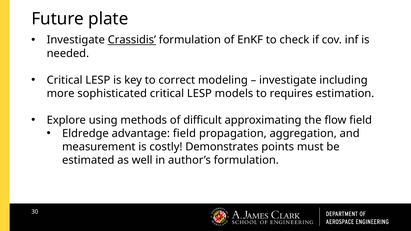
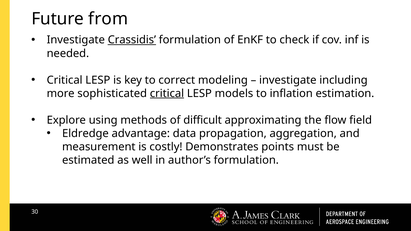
plate: plate -> from
critical at (167, 93) underline: none -> present
requires: requires -> inflation
advantage field: field -> data
